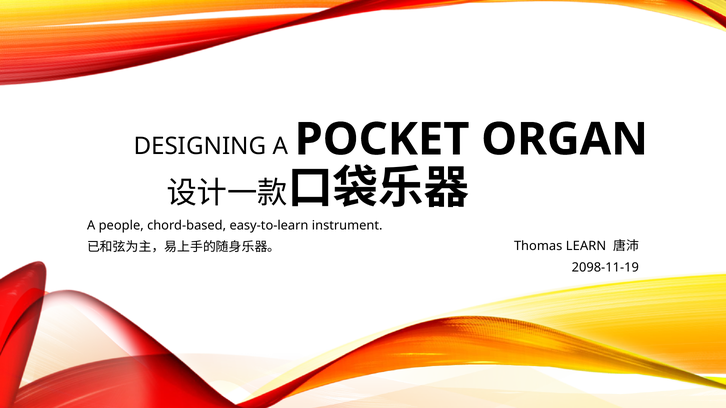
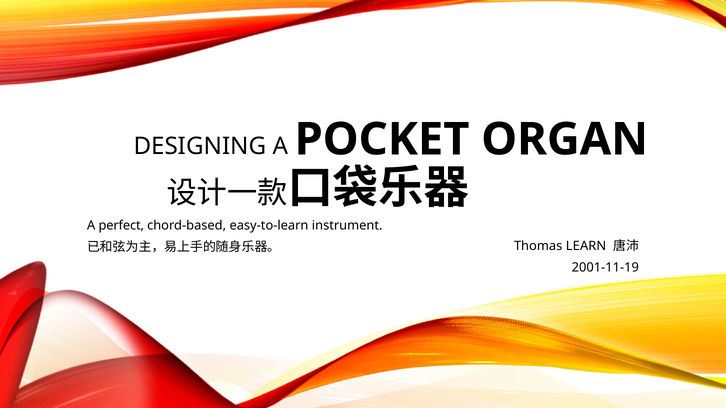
people: people -> perfect
2098-11-19: 2098-11-19 -> 2001-11-19
